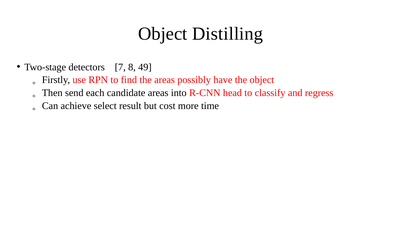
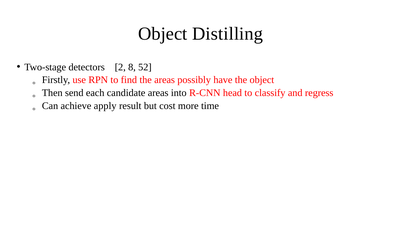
7: 7 -> 2
49: 49 -> 52
select: select -> apply
